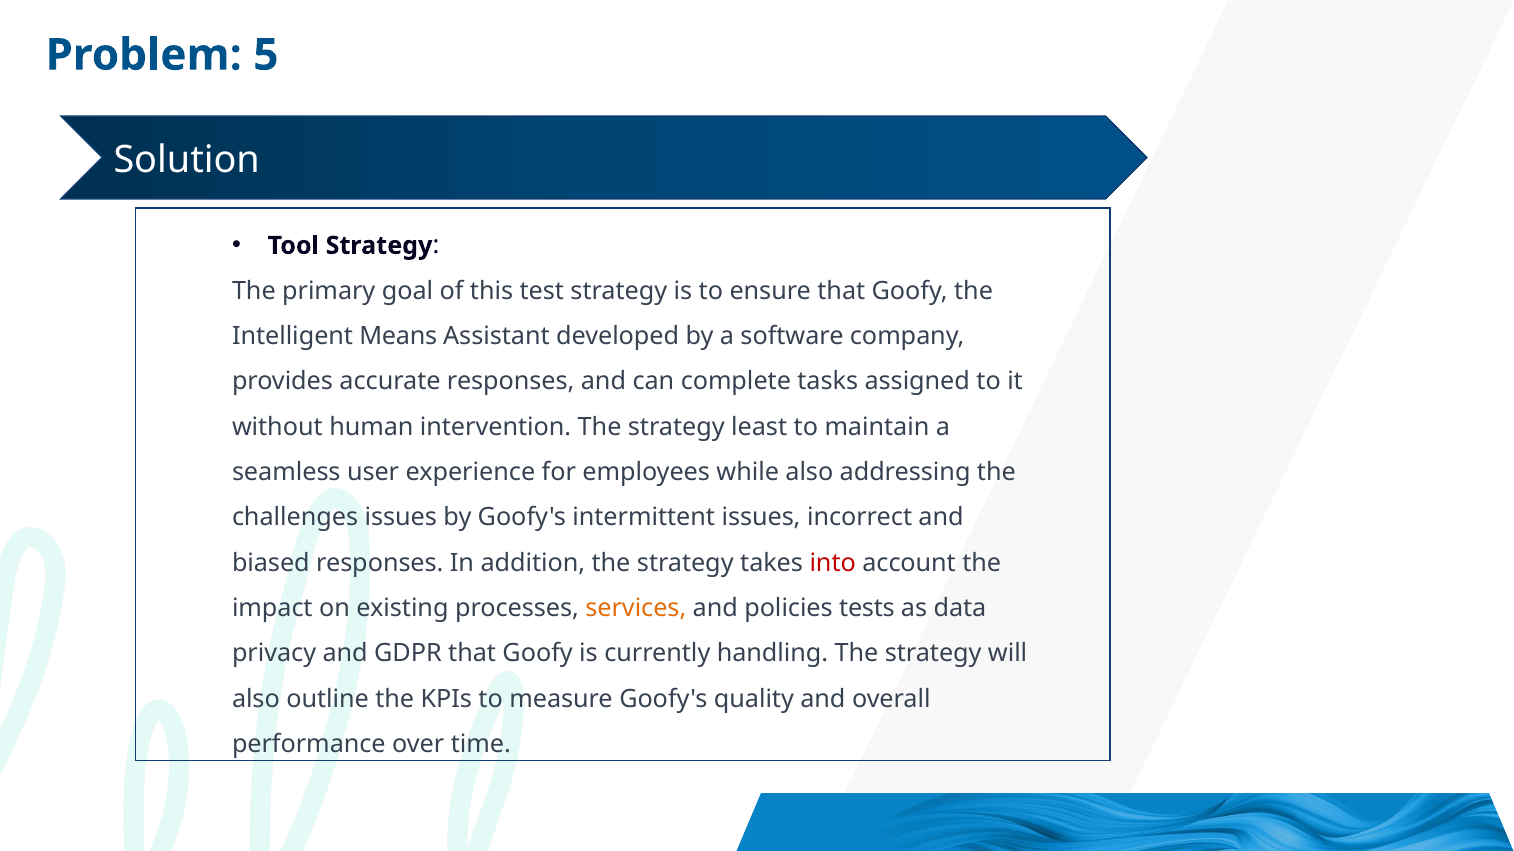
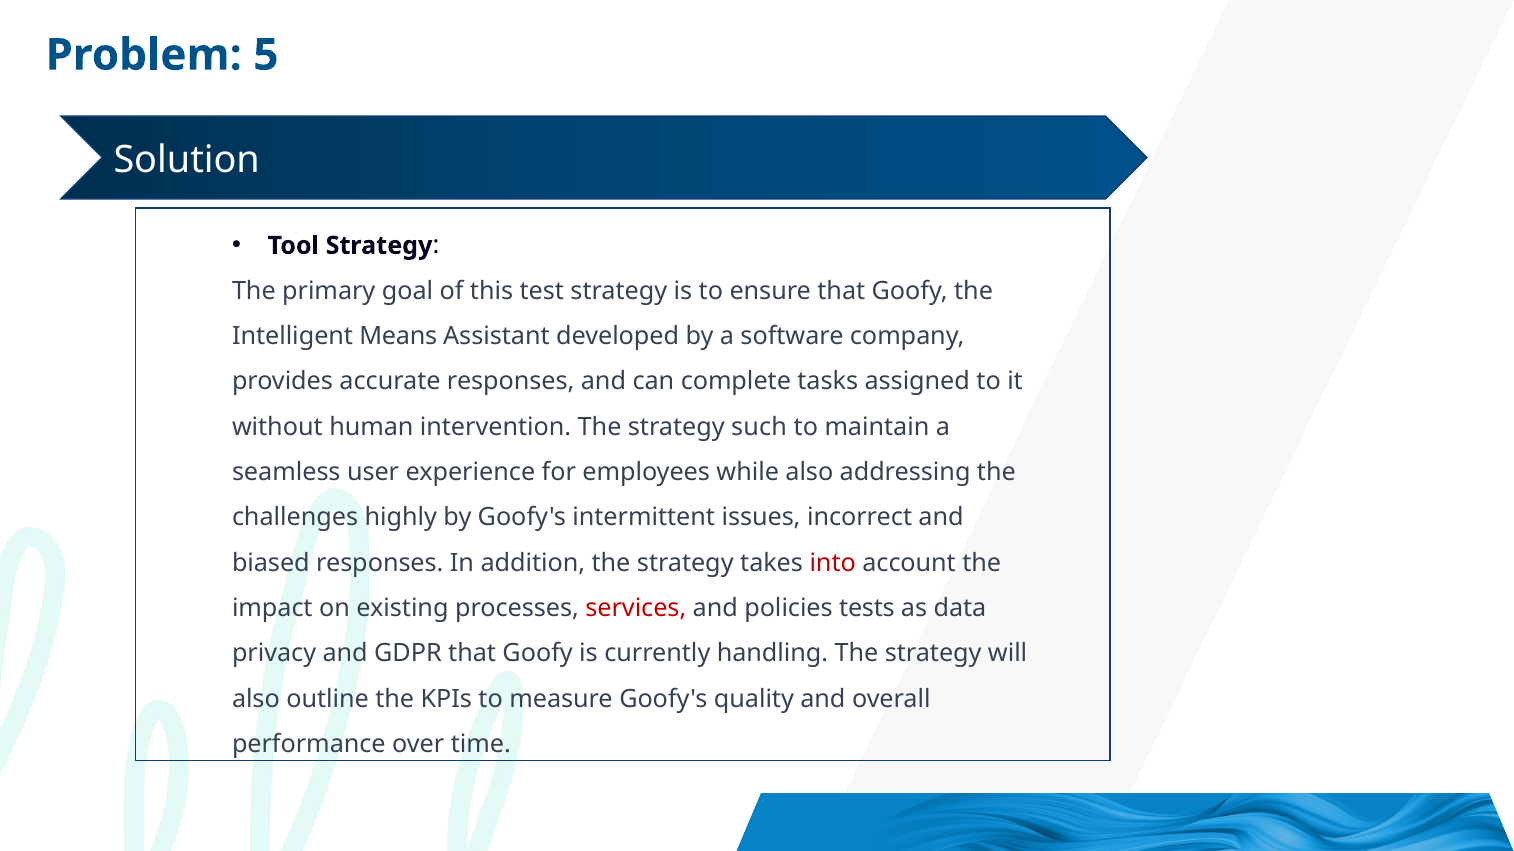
least: least -> such
challenges issues: issues -> highly
services colour: orange -> red
